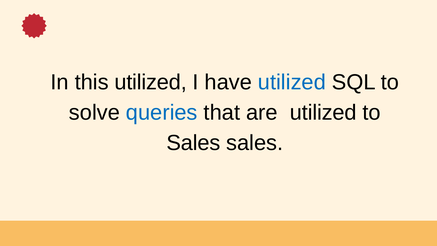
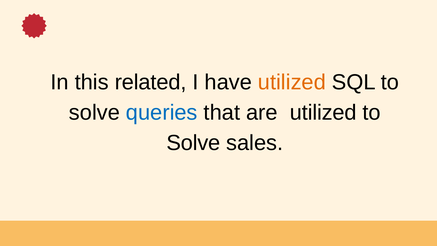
this utilized: utilized -> related
utilized at (292, 82) colour: blue -> orange
Sales at (194, 143): Sales -> Solve
